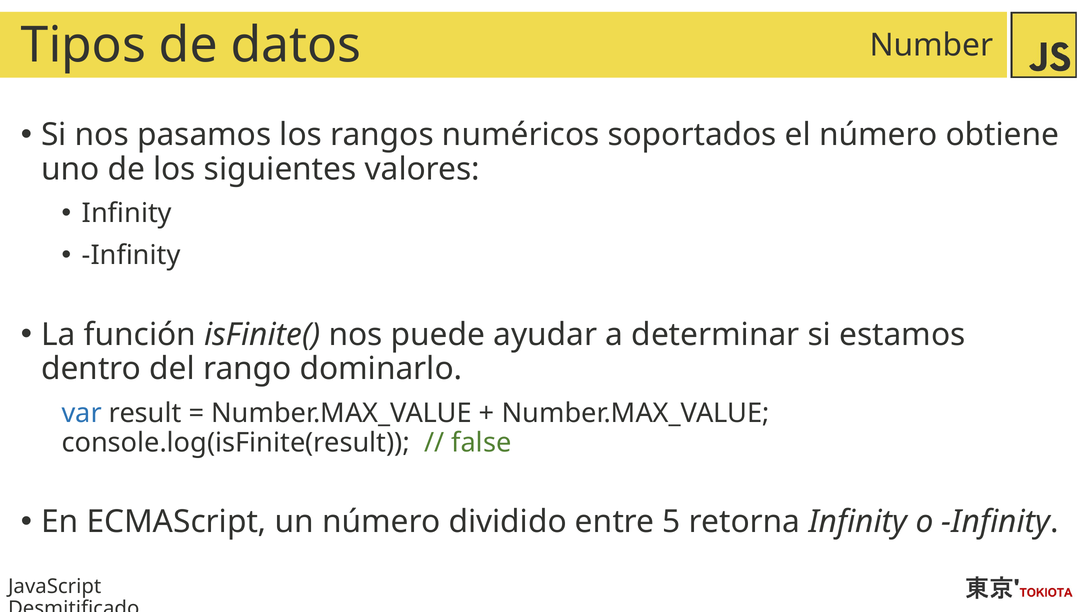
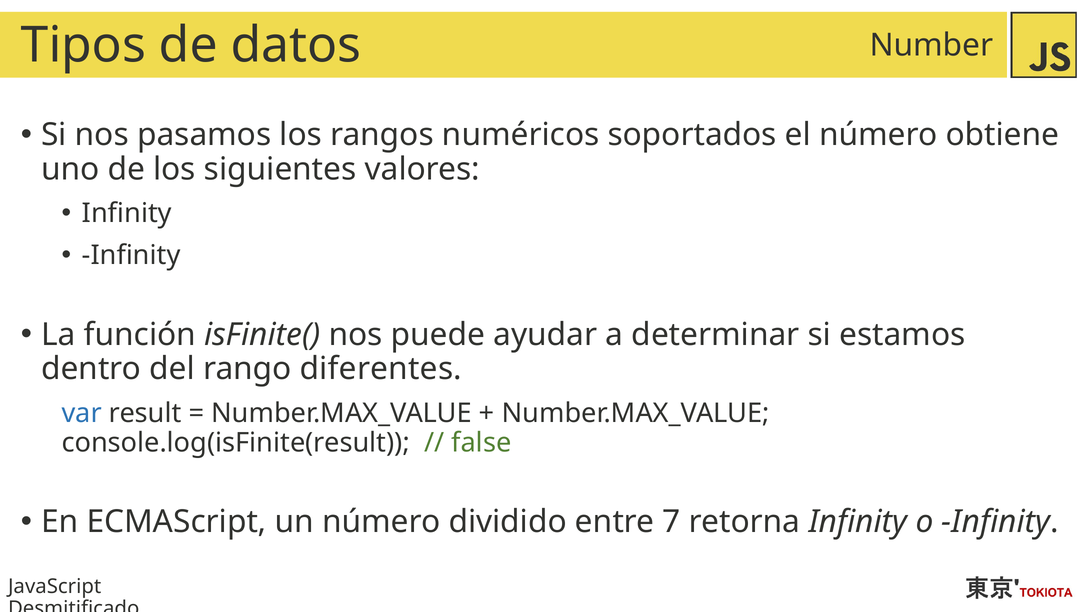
dominarlo: dominarlo -> diferentes
5: 5 -> 7
